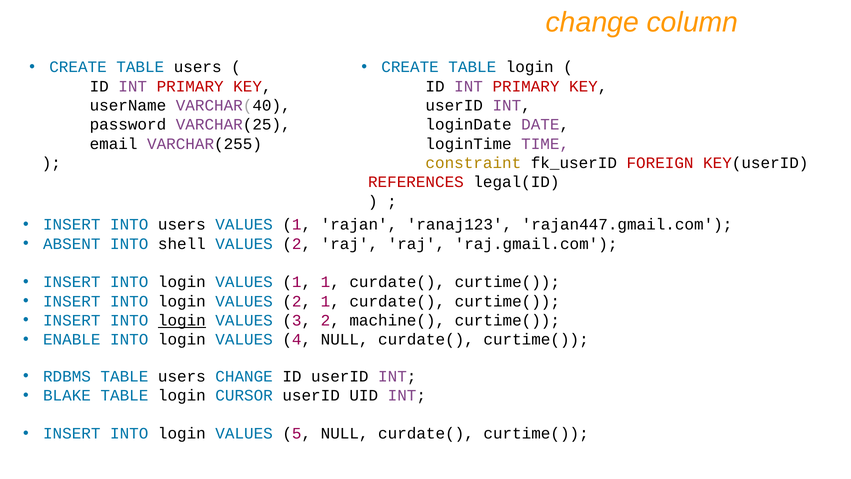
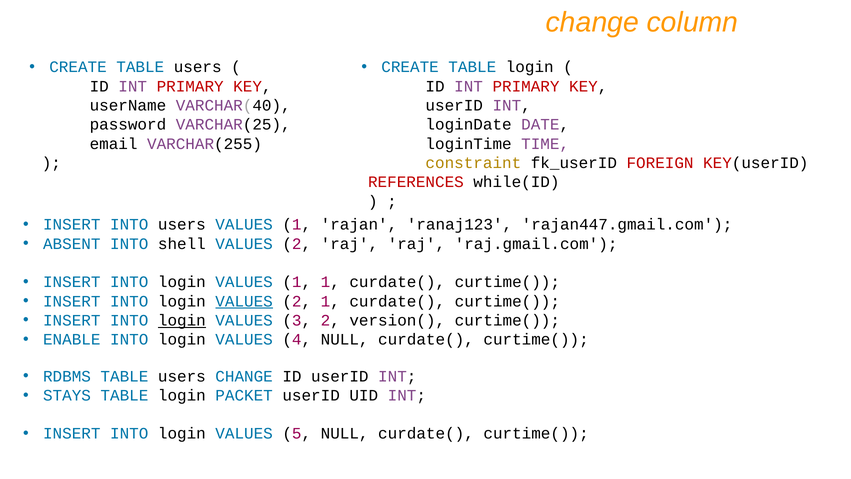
legal(ID: legal(ID -> while(ID
VALUES at (244, 301) underline: none -> present
machine(: machine( -> version(
BLAKE: BLAKE -> STAYS
CURSOR: CURSOR -> PACKET
